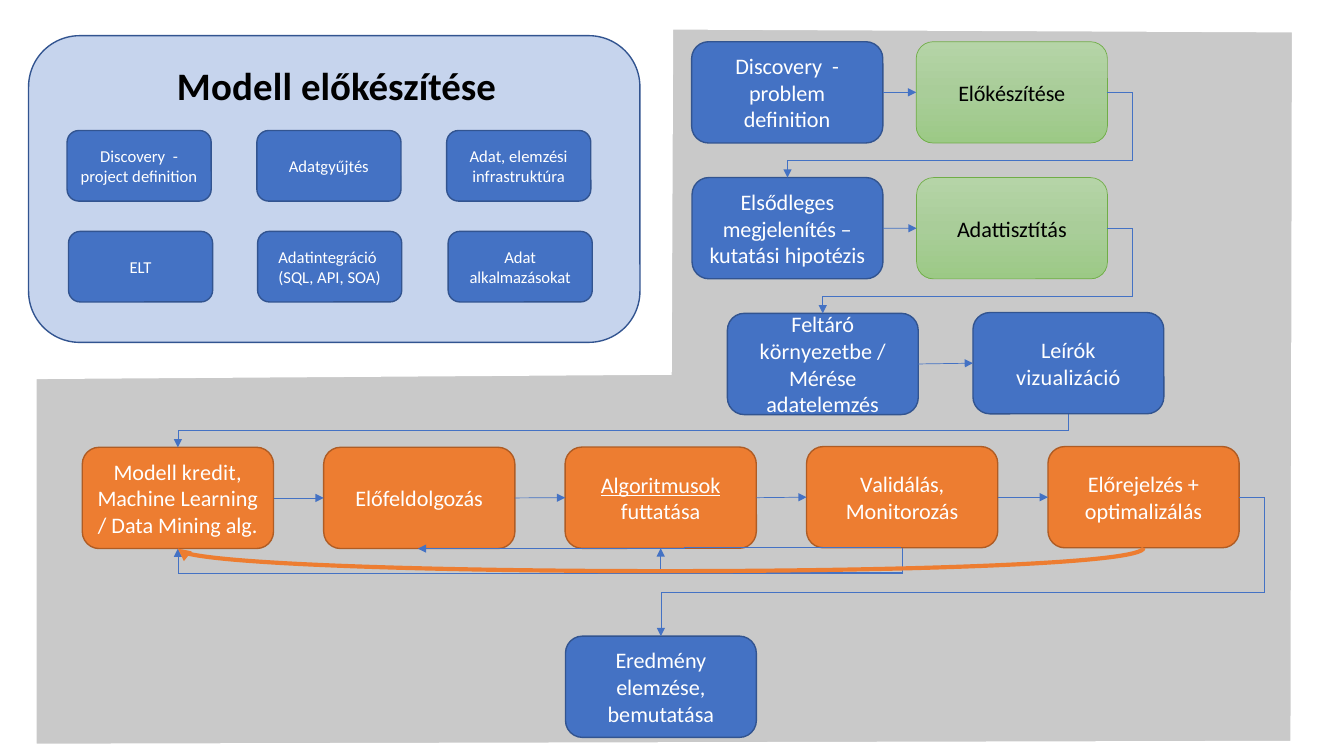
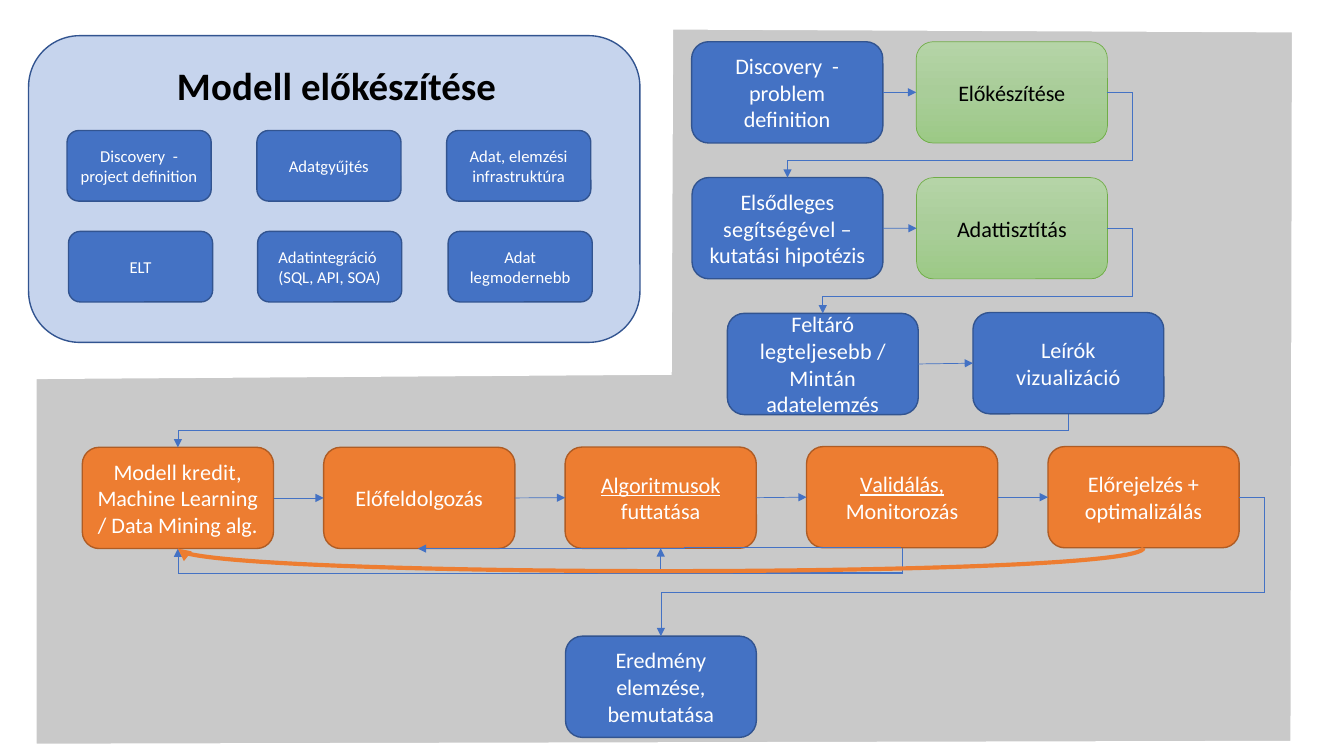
megjelenítés: megjelenítés -> segítségével
alkalmazásokat: alkalmazásokat -> legmodernebb
környezetbe: környezetbe -> legteljesebb
Mérése: Mérése -> Mintán
Validálás underline: none -> present
